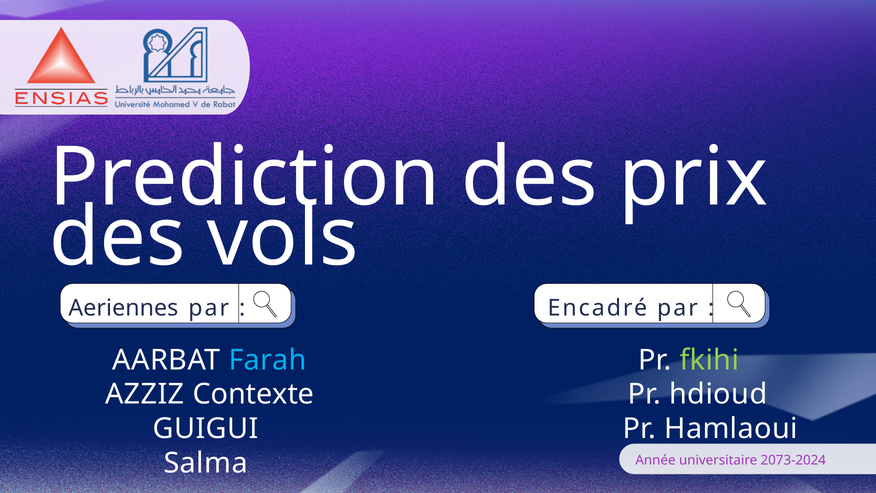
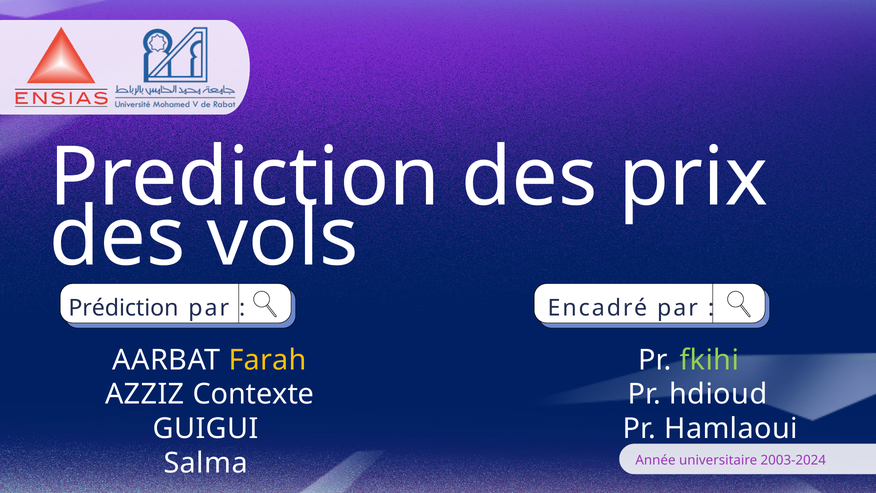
Aeriennes: Aeriennes -> Prédiction
Farah colour: light blue -> yellow
2073-2024: 2073-2024 -> 2003-2024
